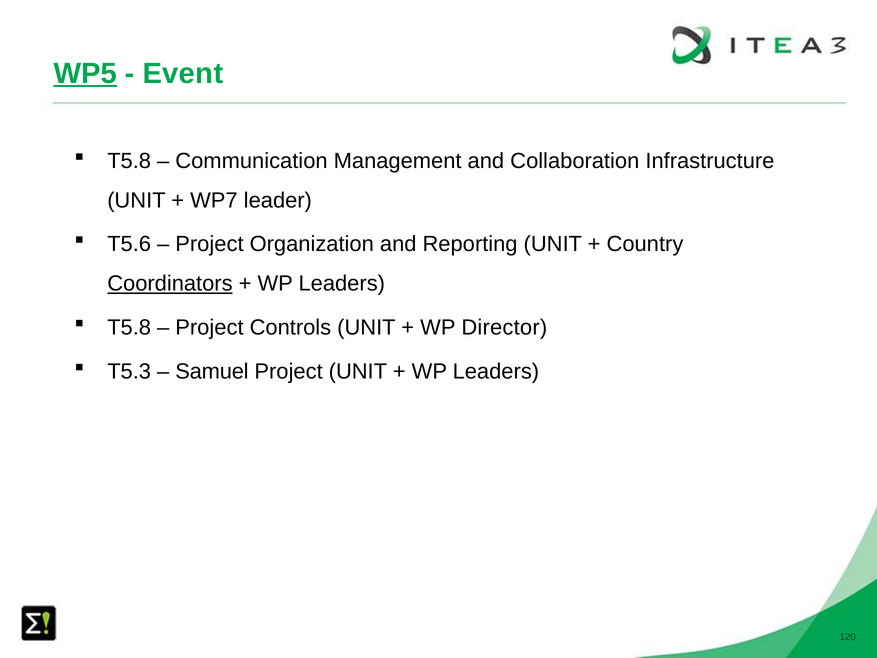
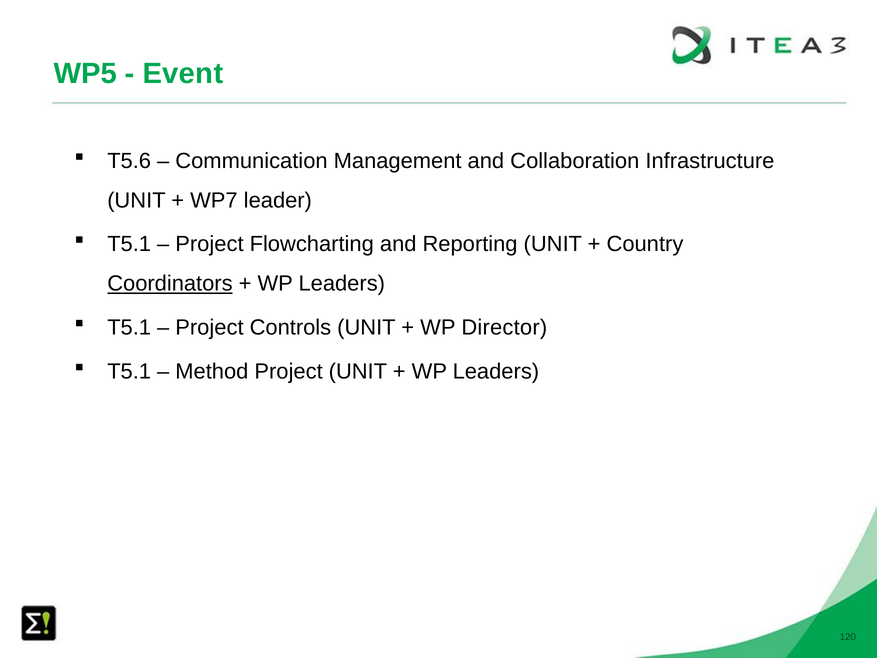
WP5 underline: present -> none
T5.8 at (129, 161): T5.8 -> T5.6
T5.6 at (129, 244): T5.6 -> T5.1
Organization: Organization -> Flowcharting
T5.8 at (129, 327): T5.8 -> T5.1
T5.3 at (129, 371): T5.3 -> T5.1
Samuel: Samuel -> Method
